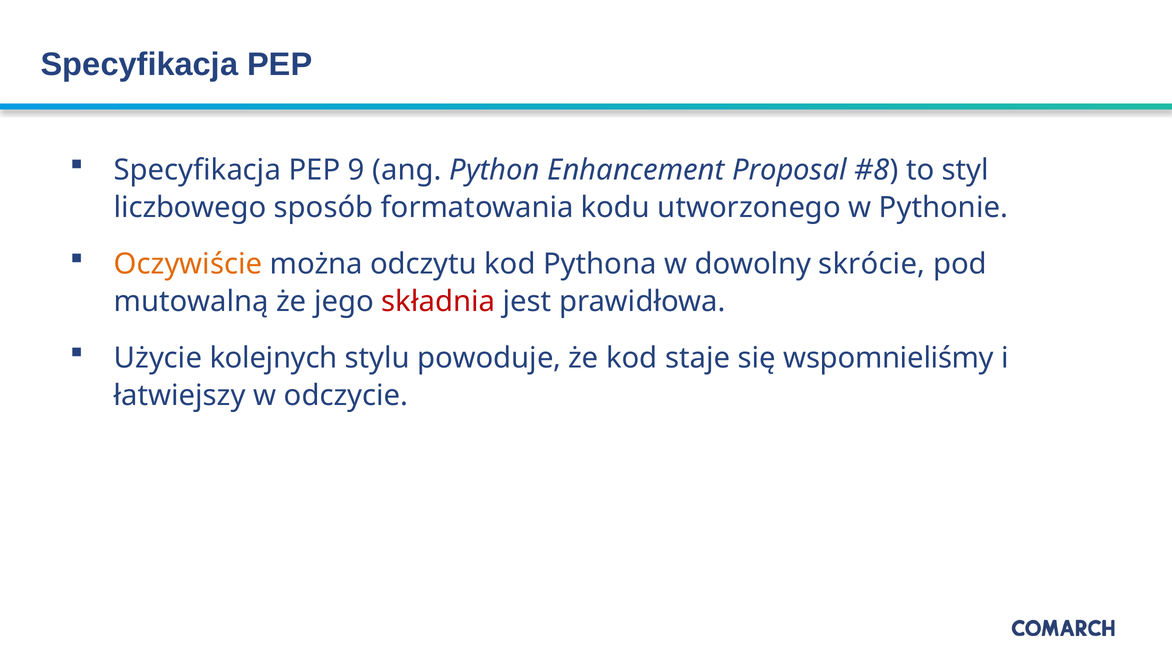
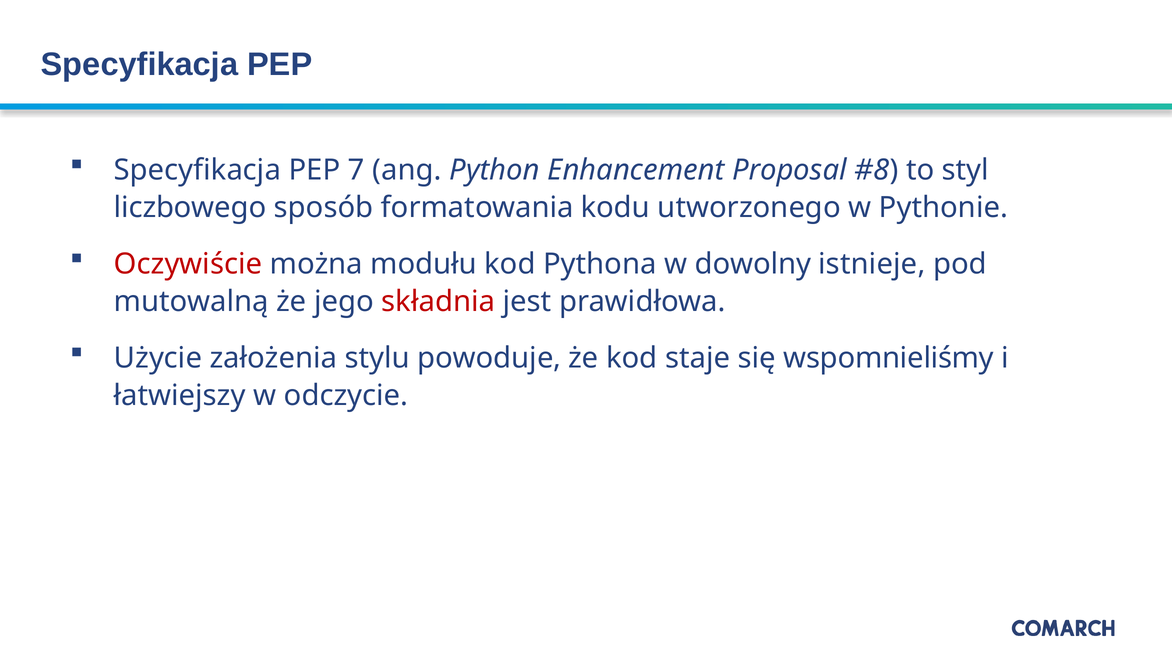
9: 9 -> 7
Oczywiście colour: orange -> red
odczytu: odczytu -> modułu
skrócie: skrócie -> istnieje
kolejnych: kolejnych -> założenia
